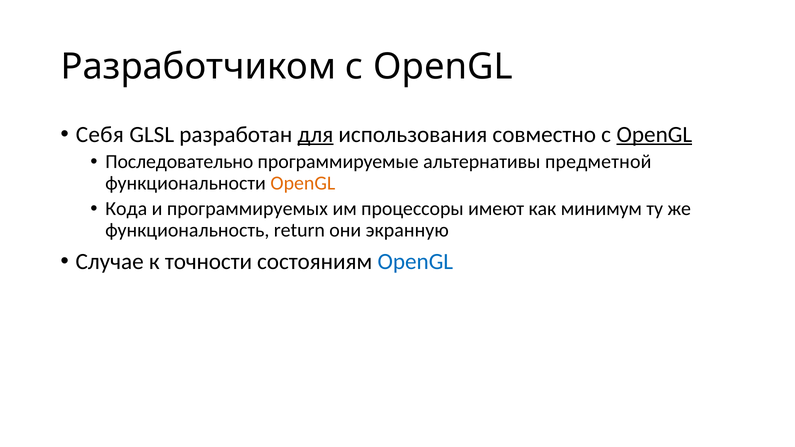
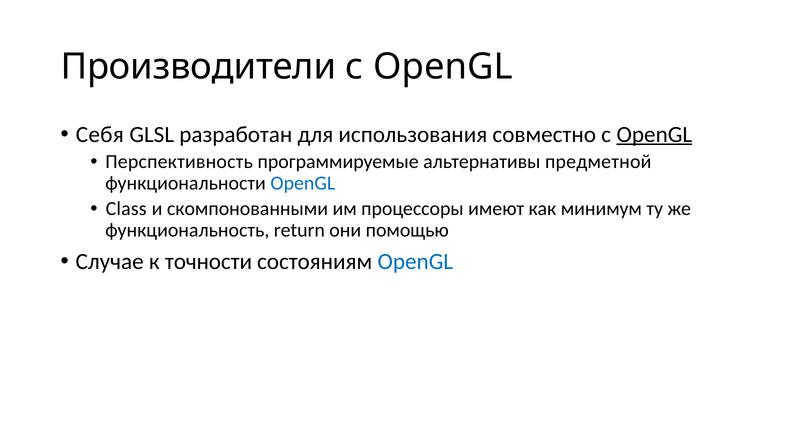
Разработчиком: Разработчиком -> Производители
для underline: present -> none
Последовательно: Последовательно -> Перспективность
OpenGL at (303, 183) colour: orange -> blue
Кода: Кода -> Class
программируемых: программируемых -> скомпонованными
экранную: экранную -> помощью
